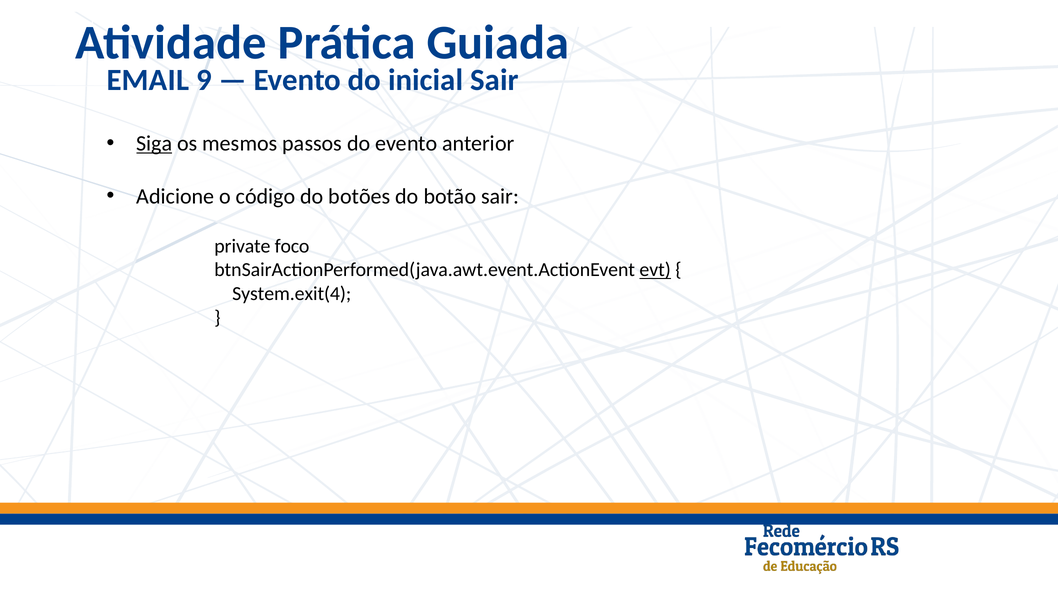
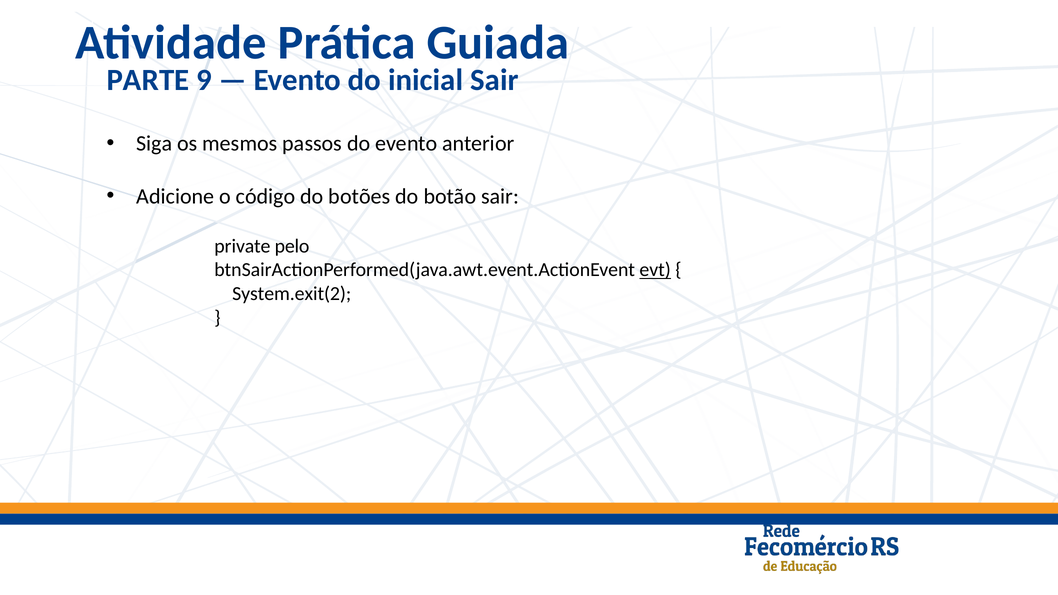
EMAIL: EMAIL -> PARTE
Siga underline: present -> none
foco: foco -> pelo
System.exit(4: System.exit(4 -> System.exit(2
